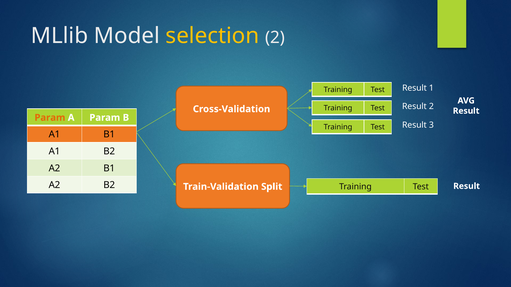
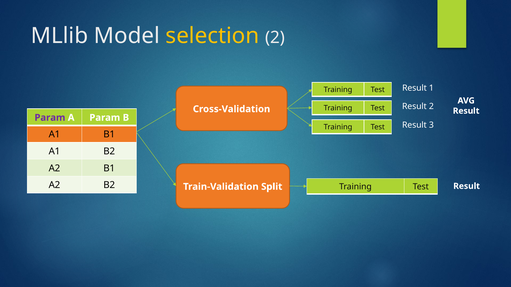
Param at (50, 118) colour: orange -> purple
